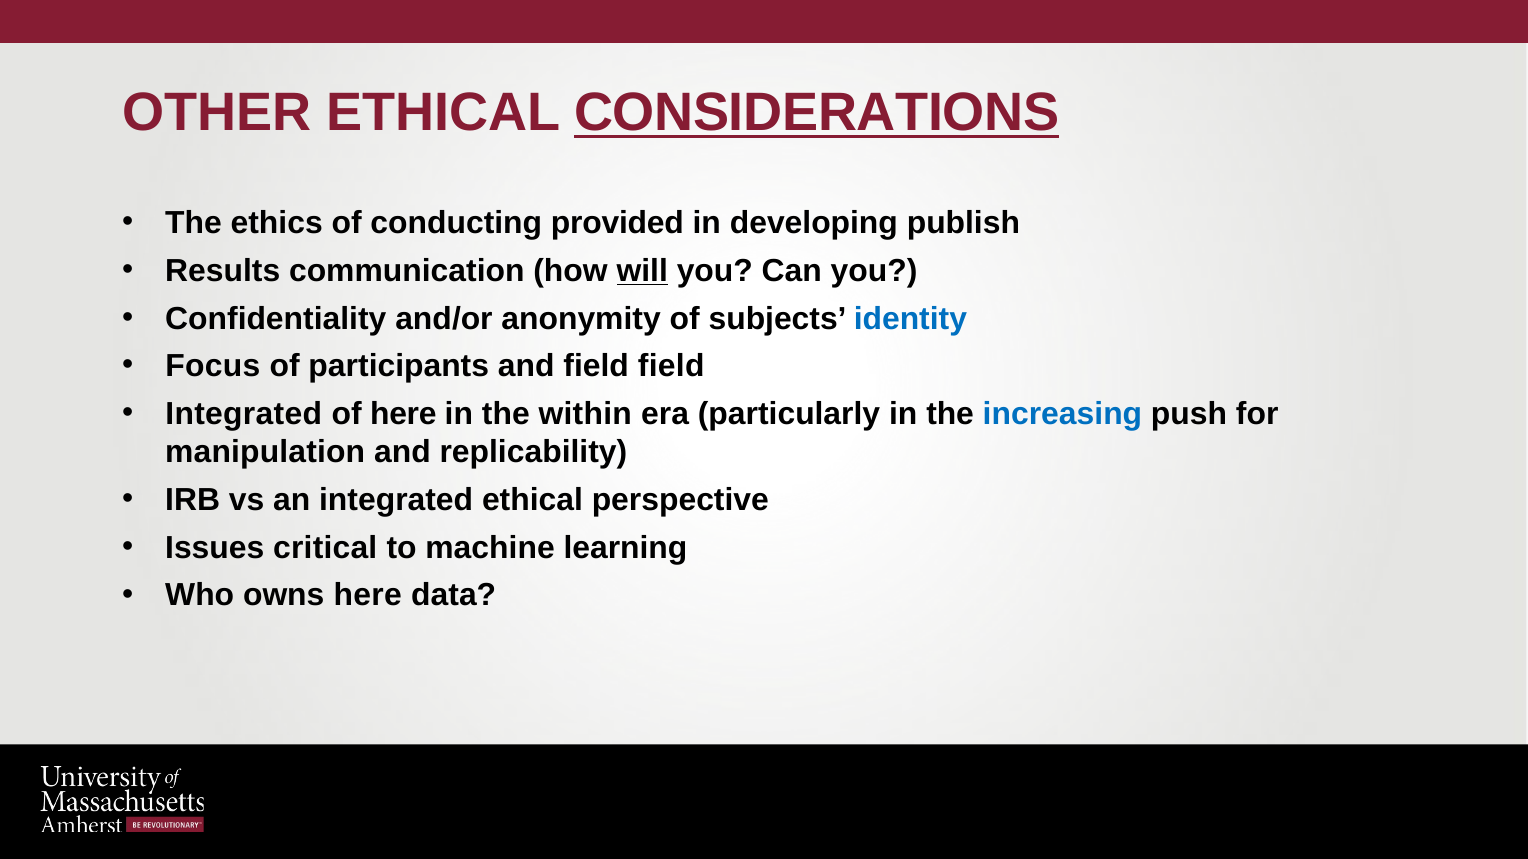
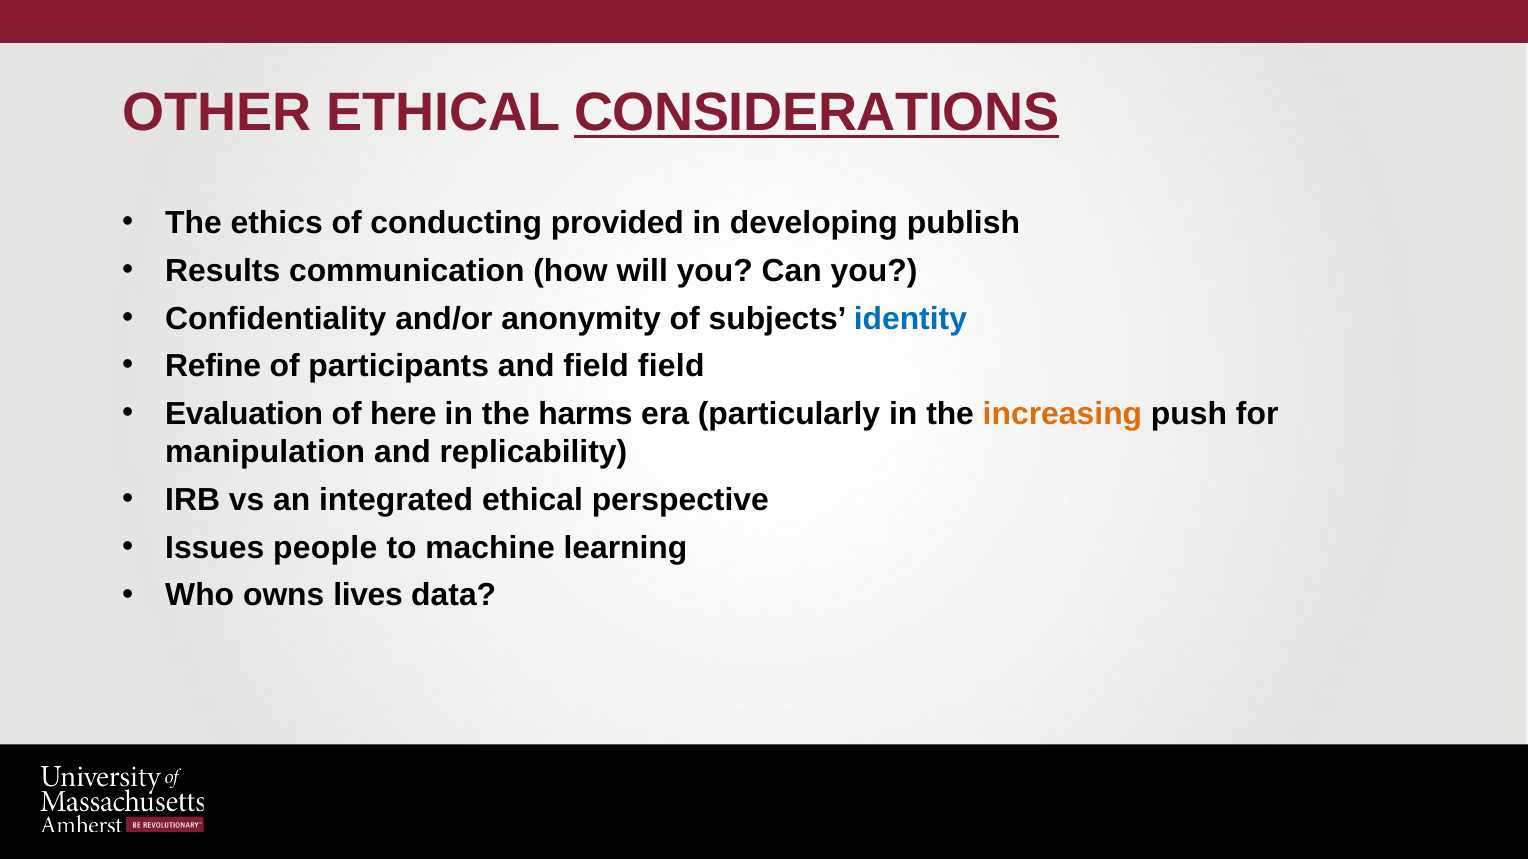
will underline: present -> none
Focus: Focus -> Refine
Integrated at (244, 414): Integrated -> Evaluation
within: within -> harms
increasing colour: blue -> orange
critical: critical -> people
owns here: here -> lives
